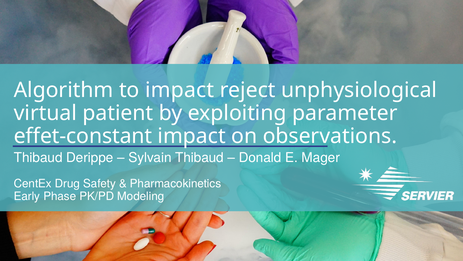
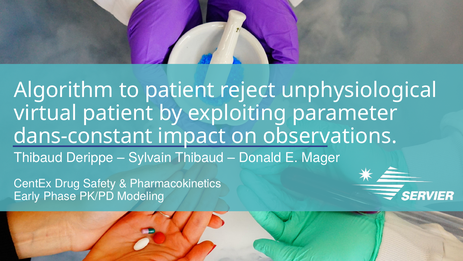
to impact: impact -> patient
effet-constant: effet-constant -> dans-constant
